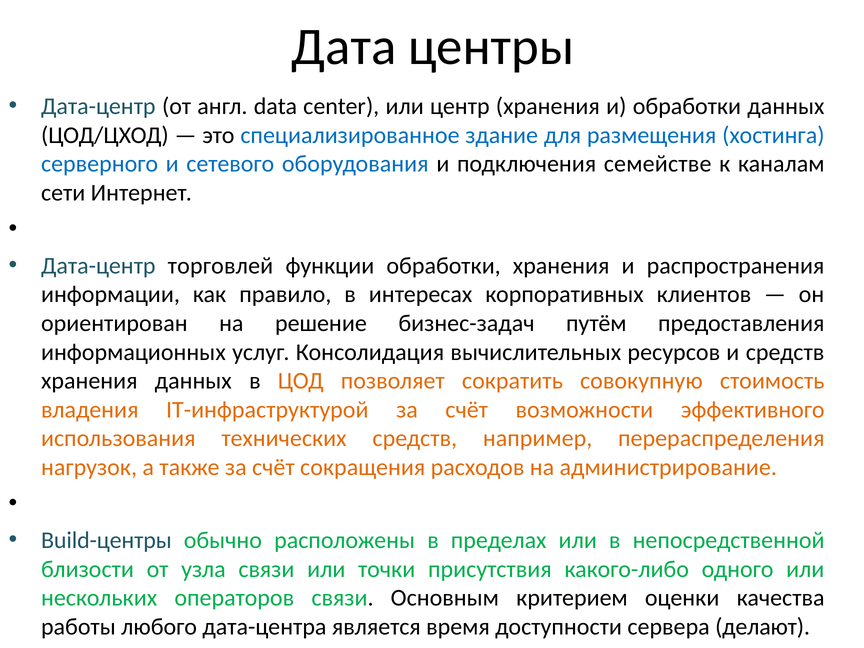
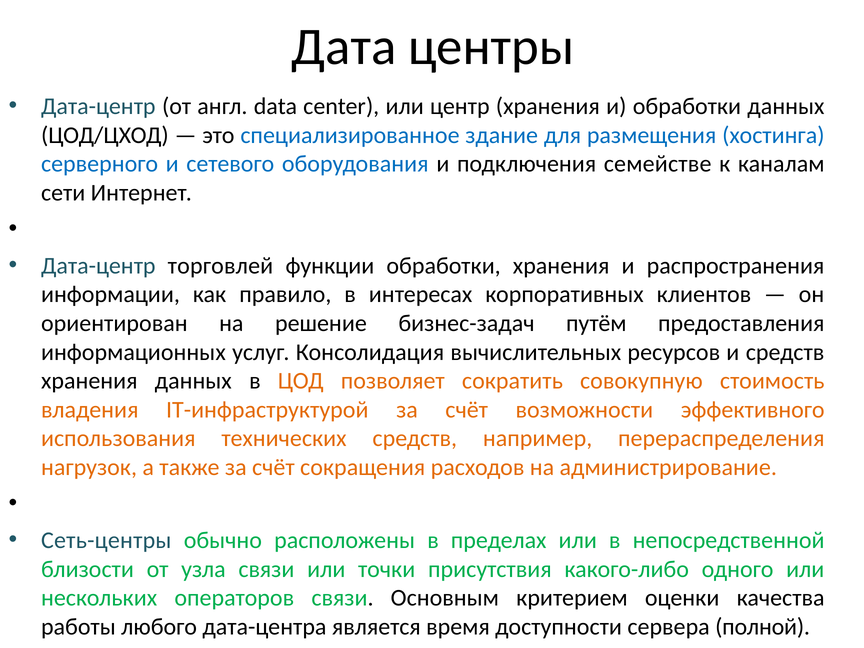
Build-центры: Build-центры -> Сеть-центры
делают: делают -> полной
